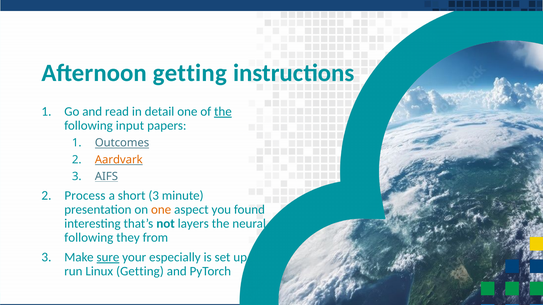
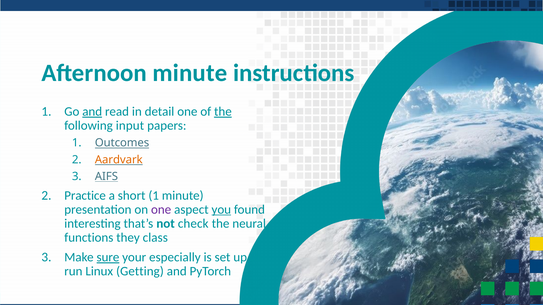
Afternoon getting: getting -> minute
and at (92, 112) underline: none -> present
Process: Process -> Practice
short 3: 3 -> 1
one at (161, 210) colour: orange -> purple
you underline: none -> present
layers: layers -> check
following at (89, 238): following -> functions
from: from -> class
